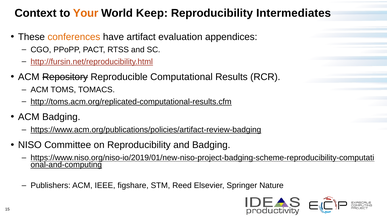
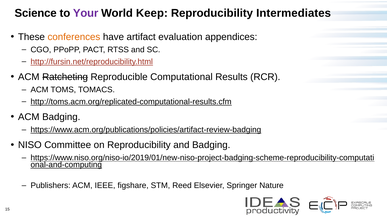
Context: Context -> Science
Your colour: orange -> purple
Repository: Repository -> Ratcheting
